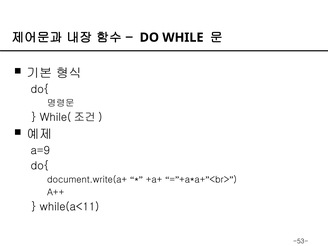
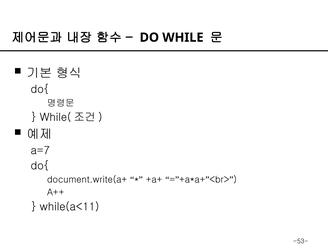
a=9: a=9 -> a=7
